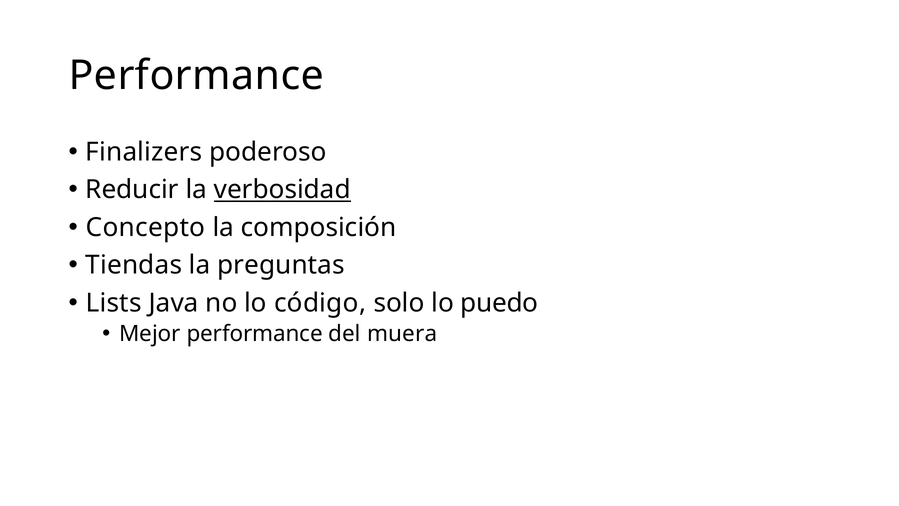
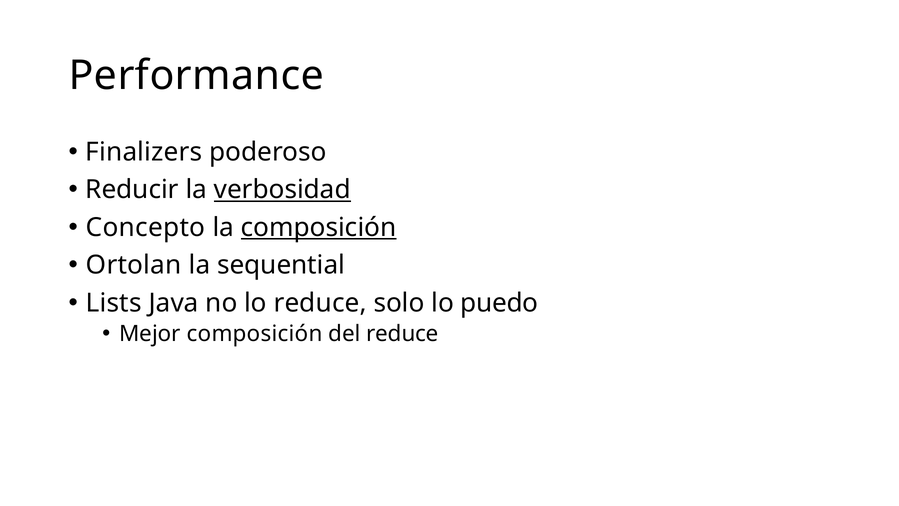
composición at (319, 227) underline: none -> present
Tiendas: Tiendas -> Ortolan
preguntas: preguntas -> sequential
lo código: código -> reduce
Mejor performance: performance -> composición
del muera: muera -> reduce
